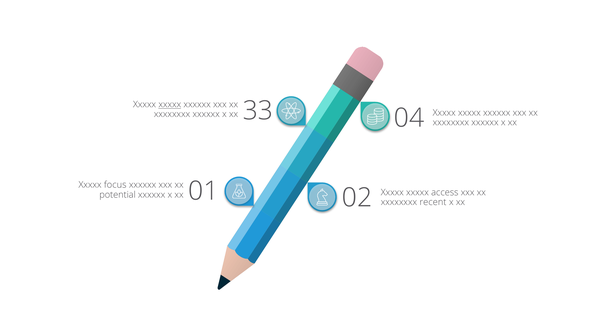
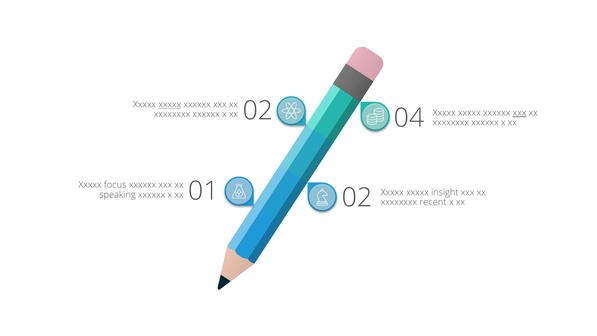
xxx at (520, 113) underline: none -> present
xxxxxx x xx 33: 33 -> 02
access: access -> insight
potential: potential -> speaking
